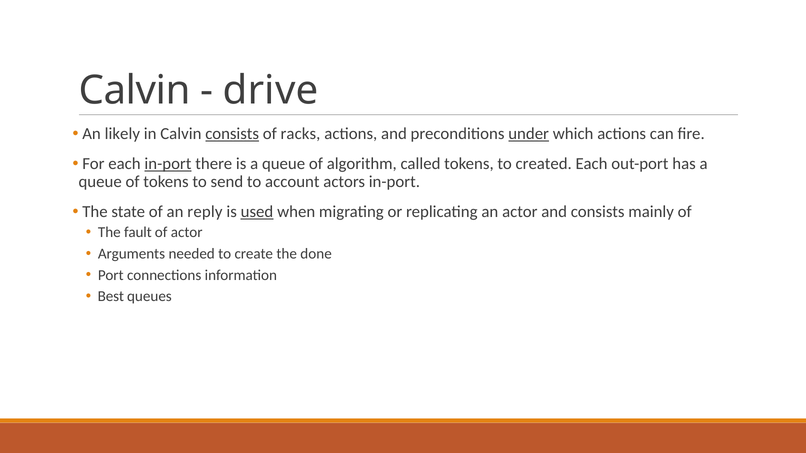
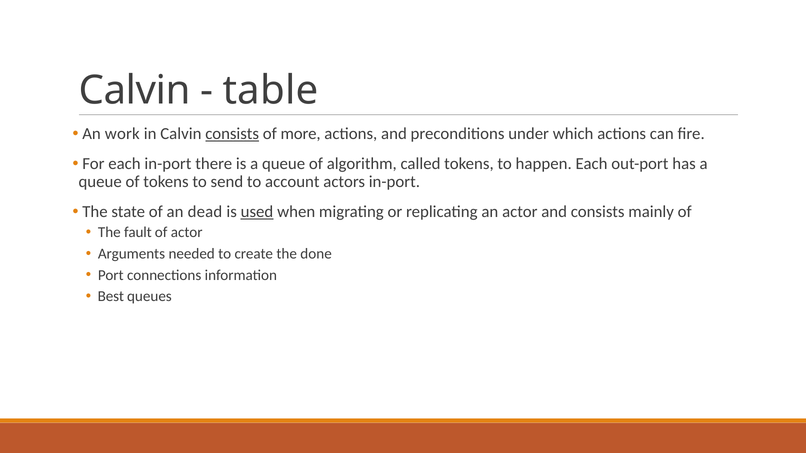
drive: drive -> table
likely: likely -> work
racks: racks -> more
under underline: present -> none
in-port at (168, 164) underline: present -> none
created: created -> happen
reply: reply -> dead
